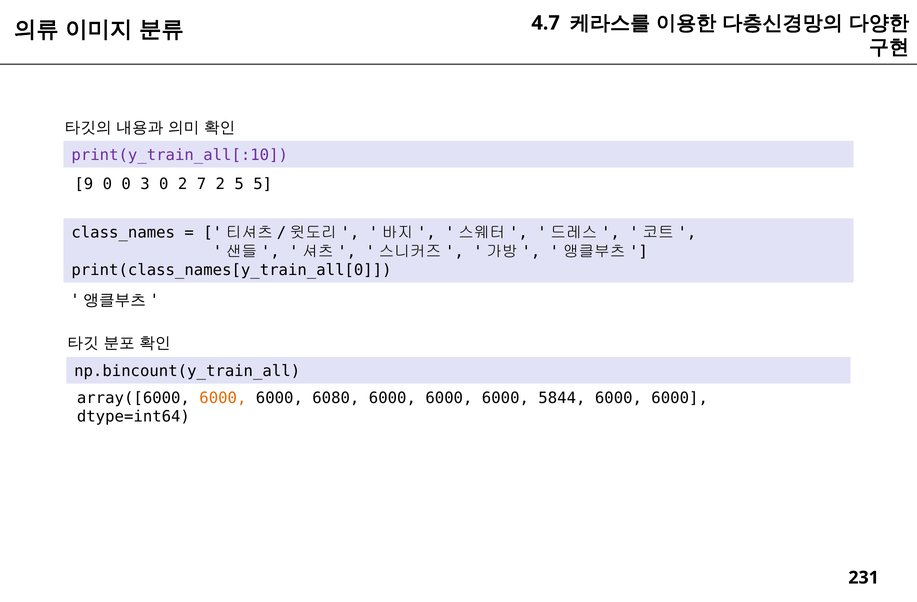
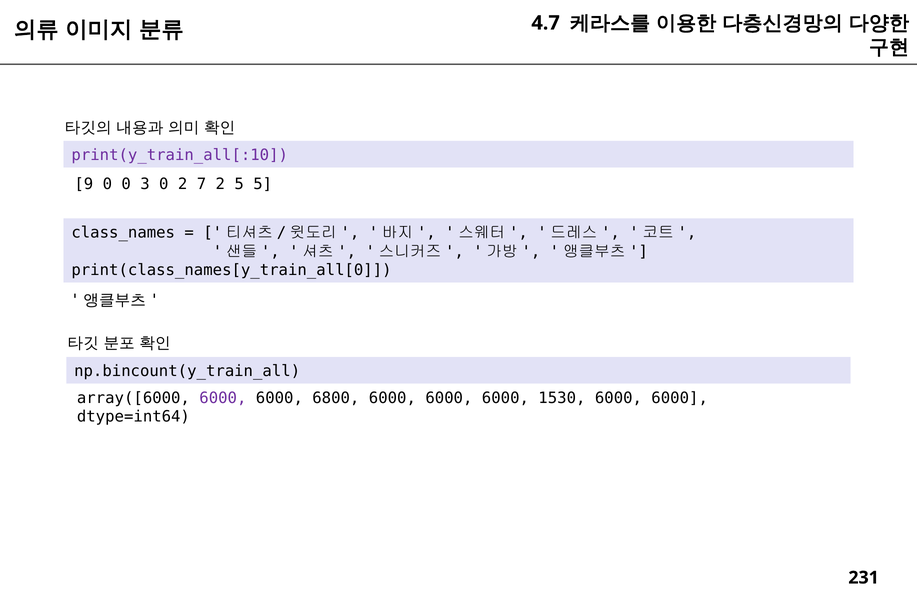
6000 at (223, 398) colour: orange -> purple
6080: 6080 -> 6800
5844: 5844 -> 1530
